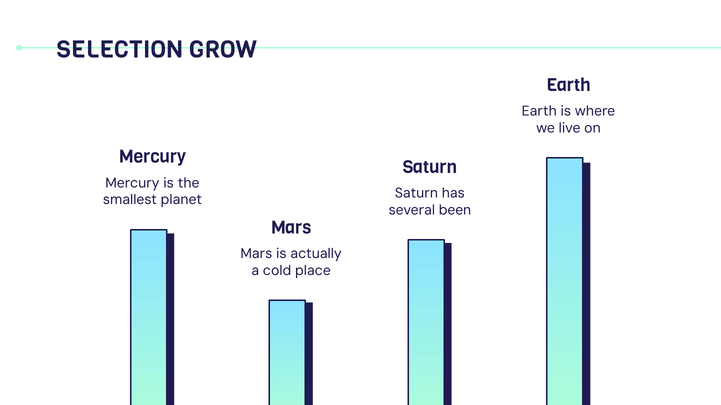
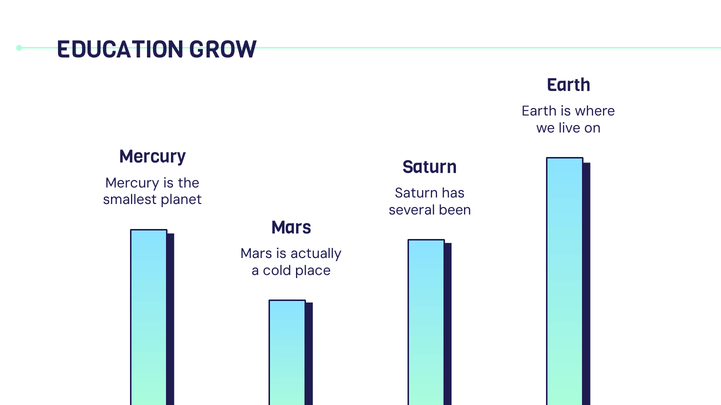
SELECTION: SELECTION -> EDUCATION
